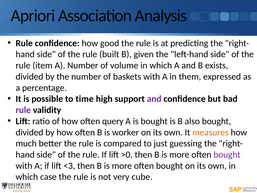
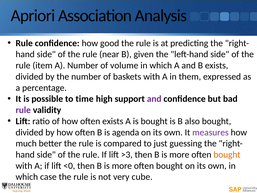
built: built -> near
often query: query -> exists
worker: worker -> agenda
measures colour: orange -> purple
>0: >0 -> >3
bought at (227, 154) colour: purple -> orange
<3: <3 -> <0
